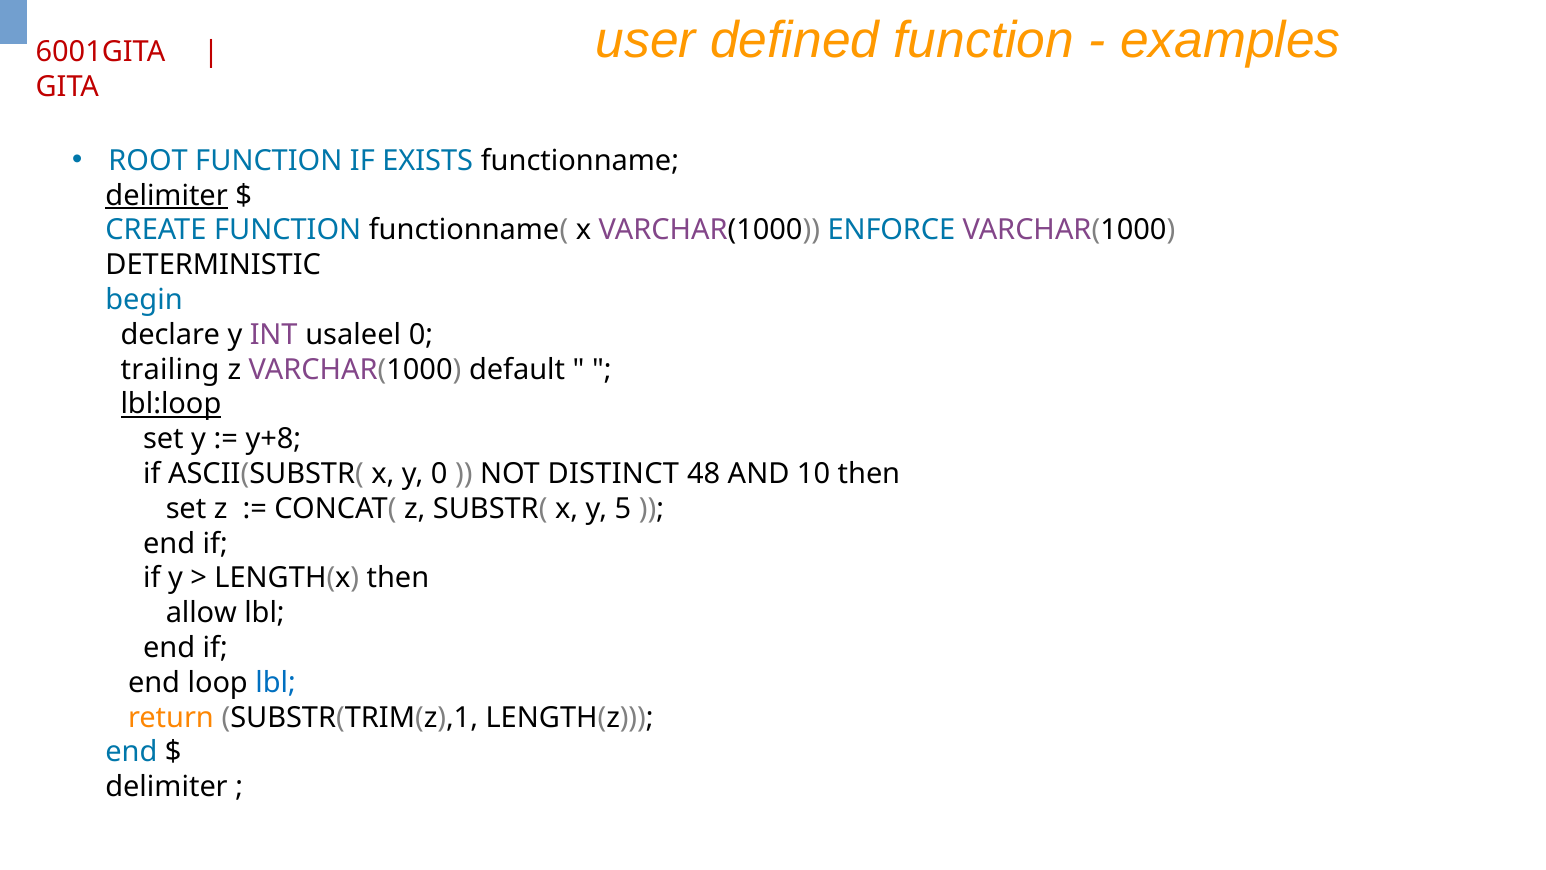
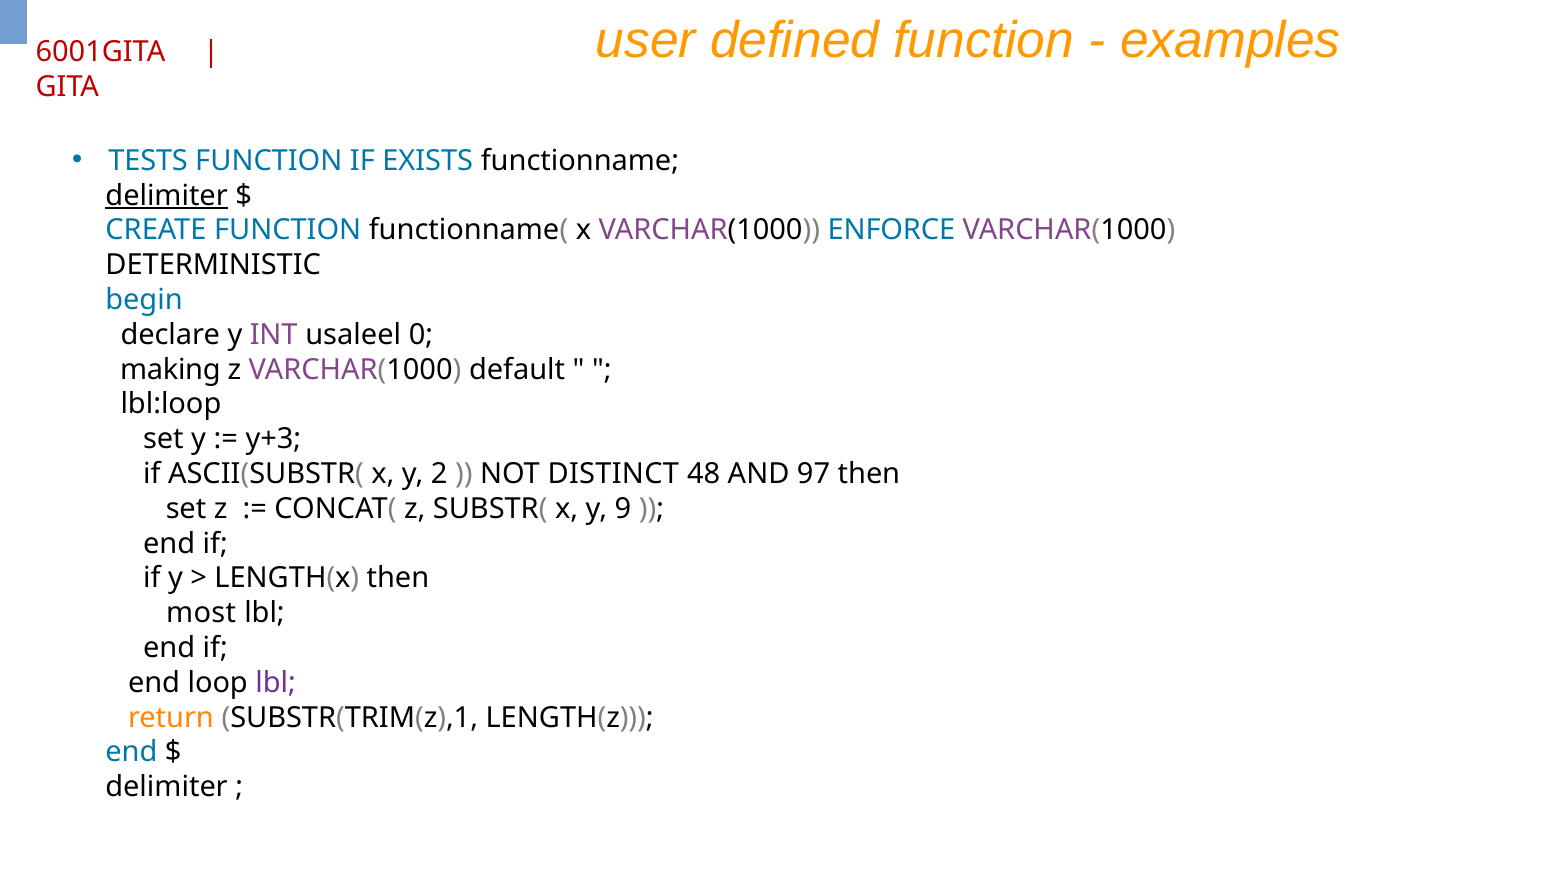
ROOT: ROOT -> TESTS
trailing: trailing -> making
lbl:loop underline: present -> none
y+8: y+8 -> y+3
y 0: 0 -> 2
10: 10 -> 97
5: 5 -> 9
allow: allow -> most
lbl at (276, 682) colour: blue -> purple
